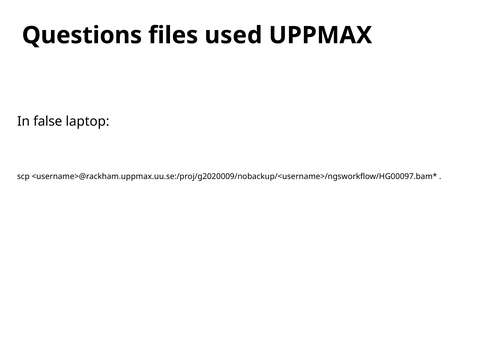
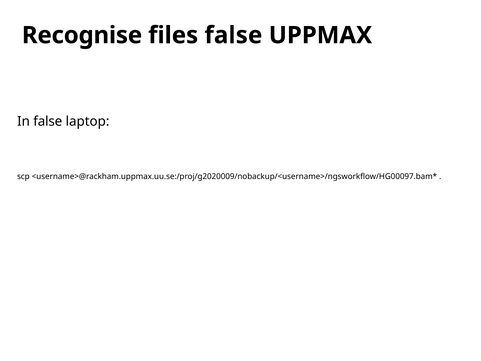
Questions: Questions -> Recognise
files used: used -> false
